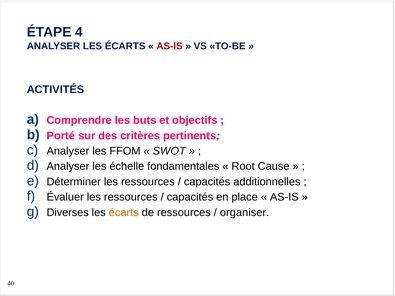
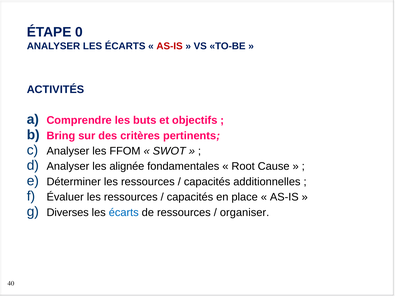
4: 4 -> 0
Porté: Porté -> Bring
échelle: échelle -> alignée
écarts at (124, 213) colour: orange -> blue
